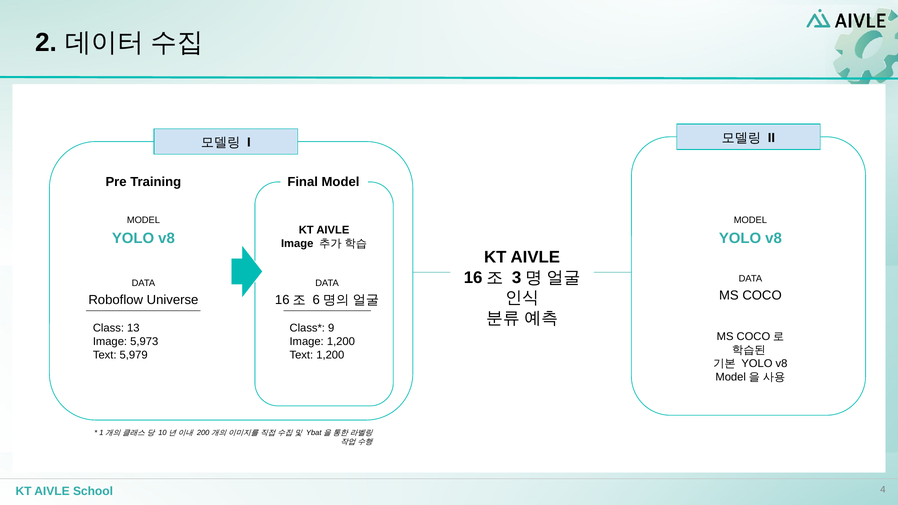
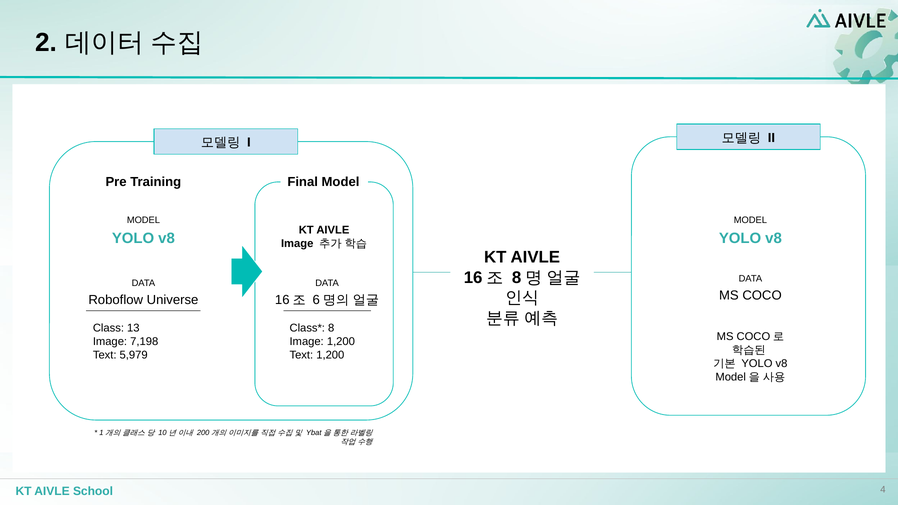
3 at (517, 278): 3 -> 8
9 at (331, 328): 9 -> 8
5,973: 5,973 -> 7,198
